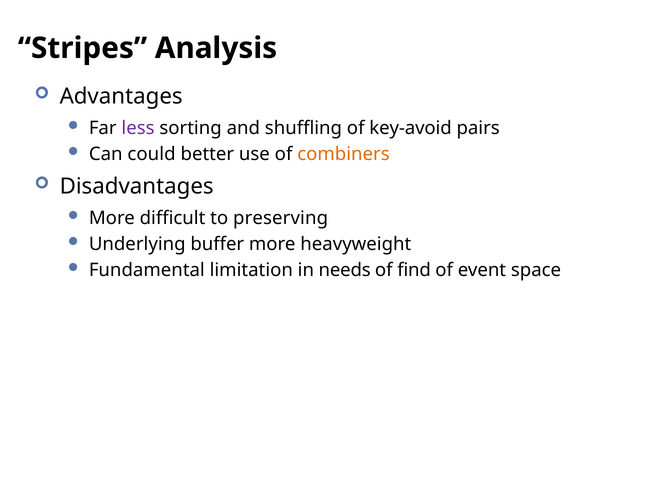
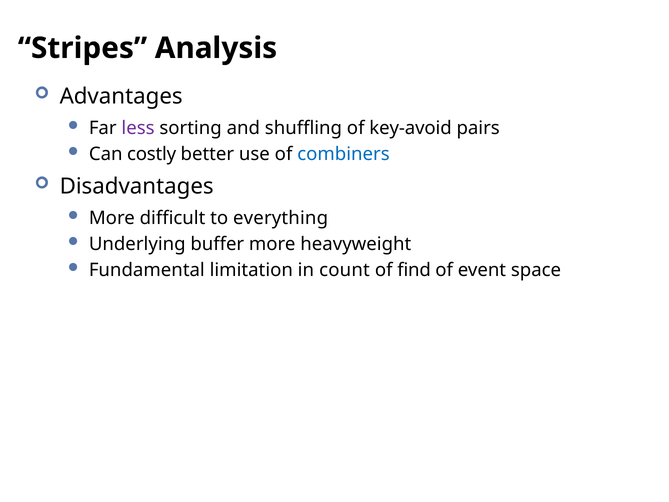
could: could -> costly
combiners colour: orange -> blue
preserving: preserving -> everything
needs: needs -> count
